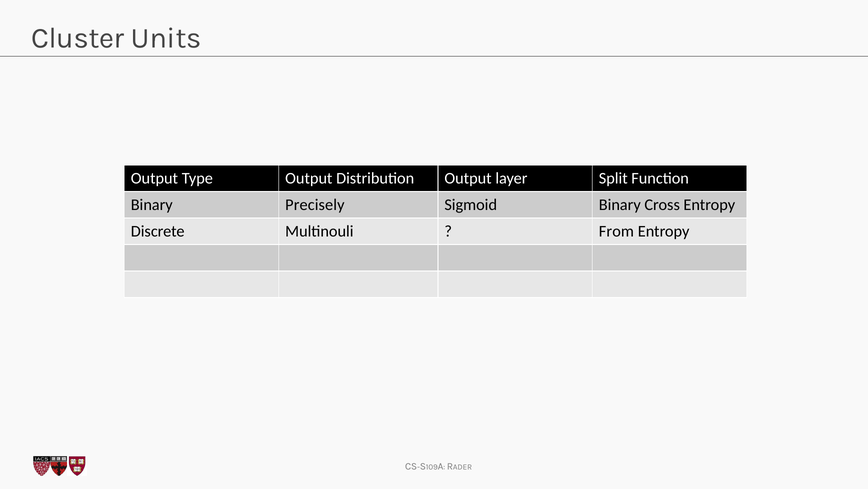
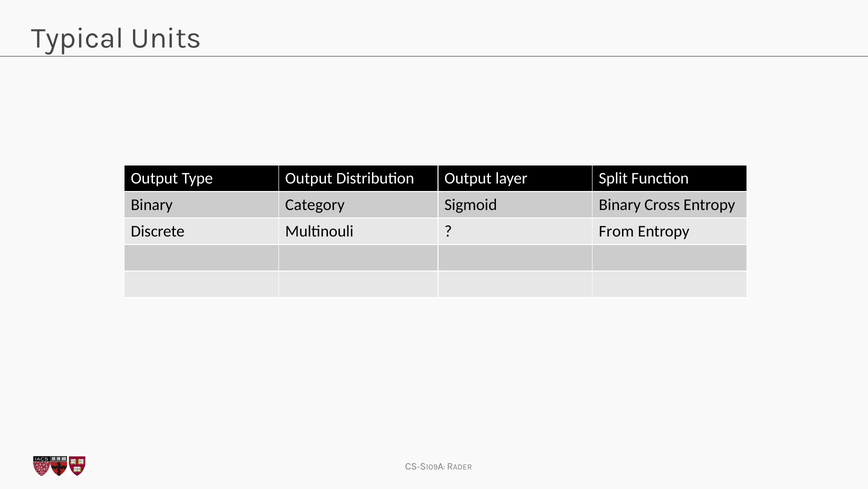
Cluster: Cluster -> Typical
Precisely: Precisely -> Category
